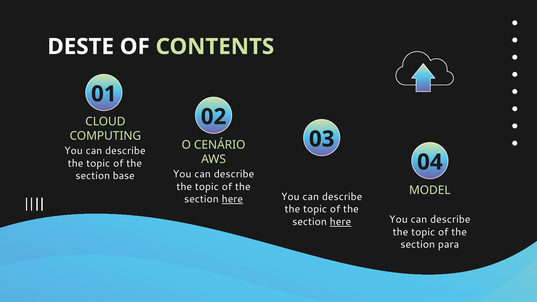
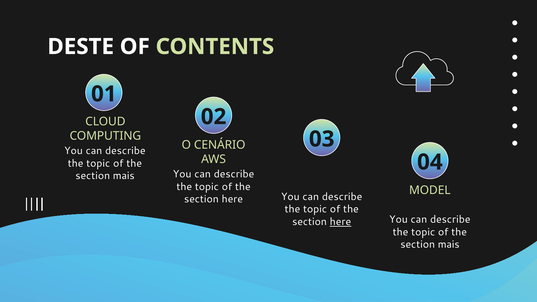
base at (124, 176): base -> mais
here at (232, 199) underline: present -> none
para at (449, 245): para -> mais
